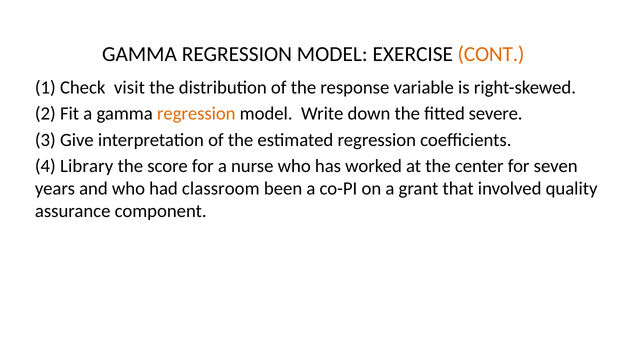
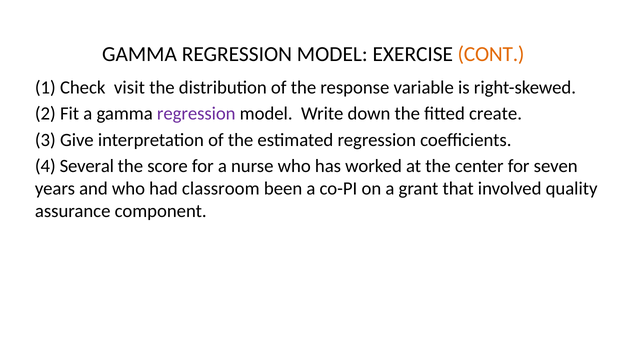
regression at (196, 114) colour: orange -> purple
severe: severe -> create
Library: Library -> Several
